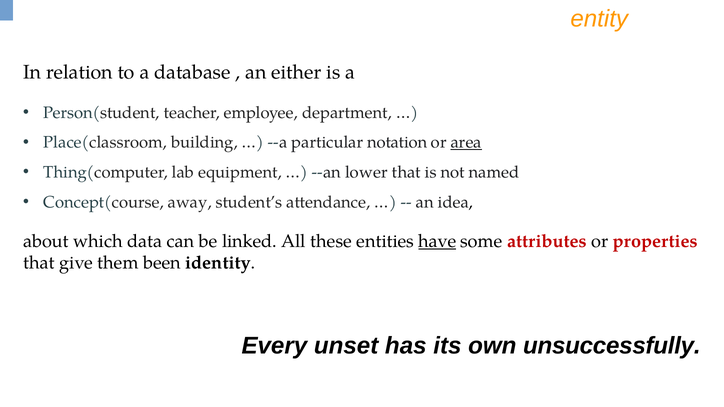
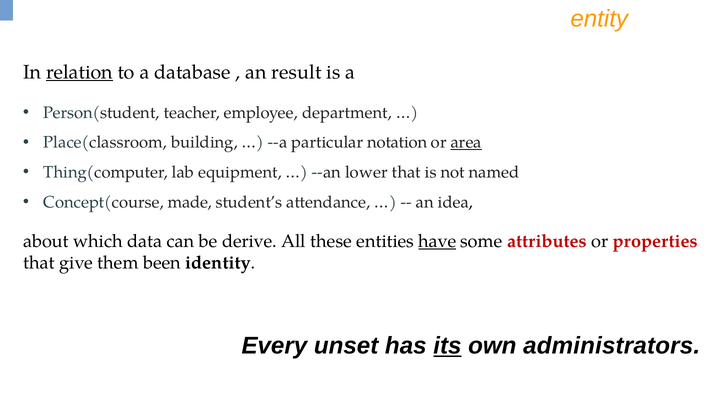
relation underline: none -> present
either: either -> result
away: away -> made
linked: linked -> derive
its underline: none -> present
unsuccessfully: unsuccessfully -> administrators
